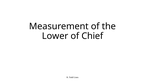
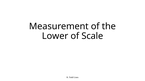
Chief: Chief -> Scale
